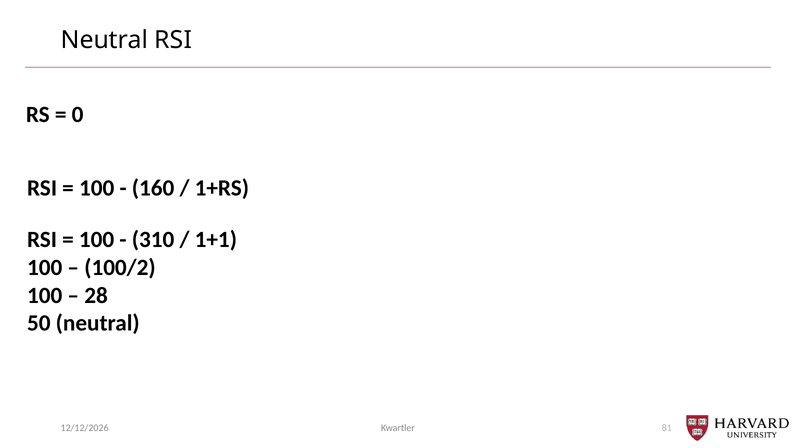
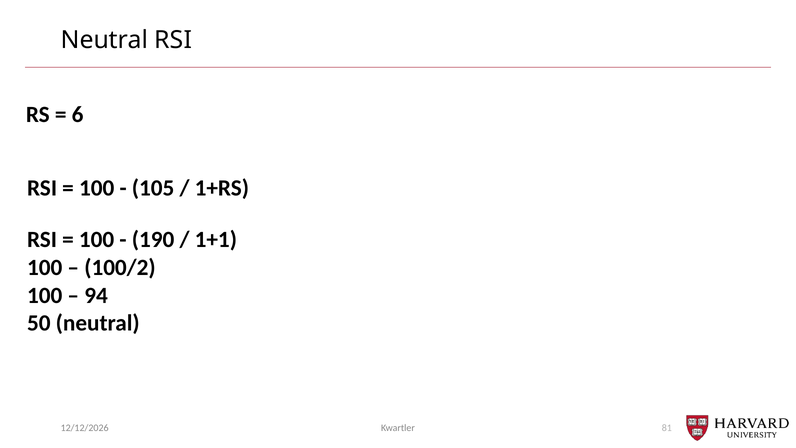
0: 0 -> 6
160: 160 -> 105
310: 310 -> 190
28: 28 -> 94
